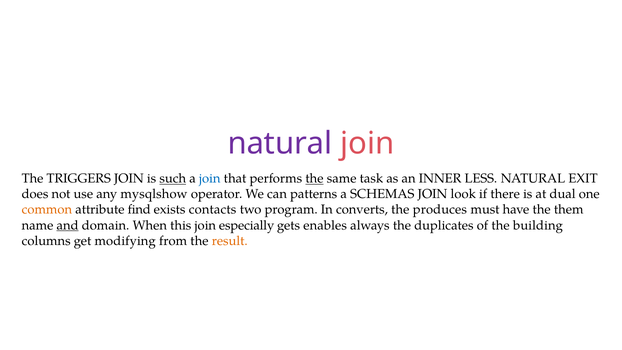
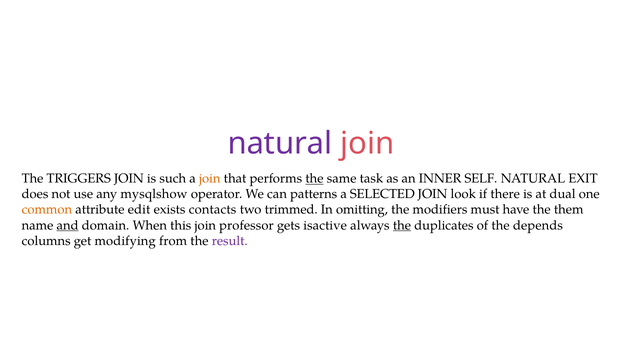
such underline: present -> none
join at (210, 179) colour: blue -> orange
LESS: LESS -> SELF
SCHEMAS: SCHEMAS -> SELECTED
find: find -> edit
program: program -> trimmed
converts: converts -> omitting
produces: produces -> modifiers
especially: especially -> professor
enables: enables -> isactive
the at (402, 225) underline: none -> present
building: building -> depends
result colour: orange -> purple
